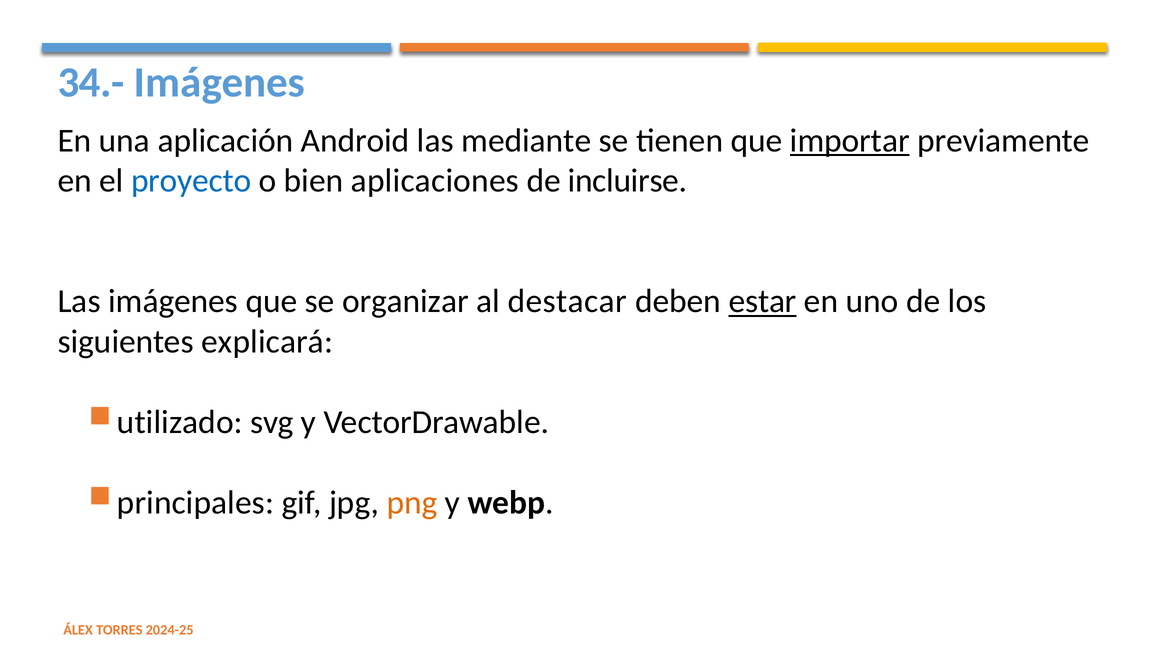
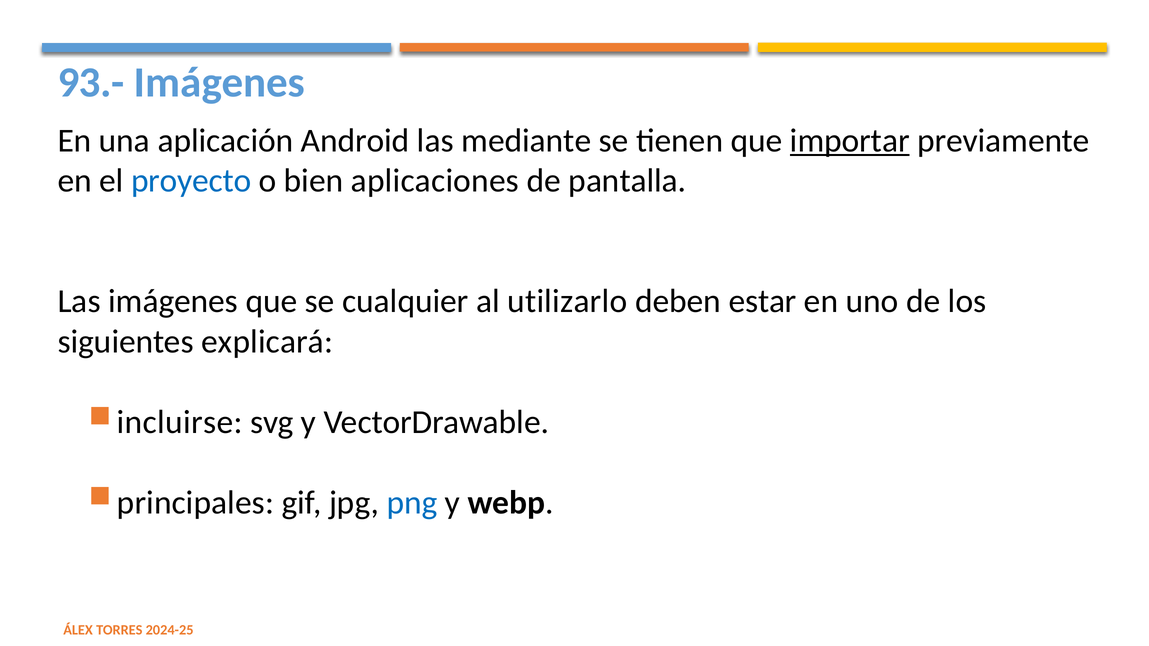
34.-: 34.- -> 93.-
incluirse: incluirse -> pantalla
organizar: organizar -> cualquier
destacar: destacar -> utilizarlo
estar underline: present -> none
utilizado: utilizado -> incluirse
png colour: orange -> blue
